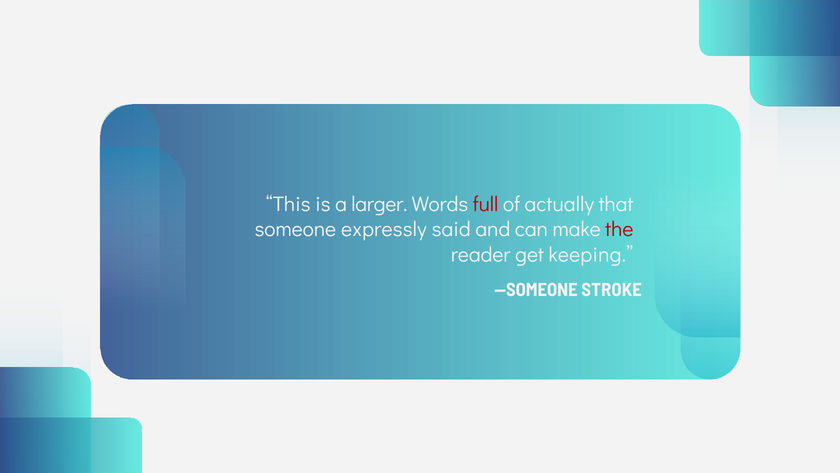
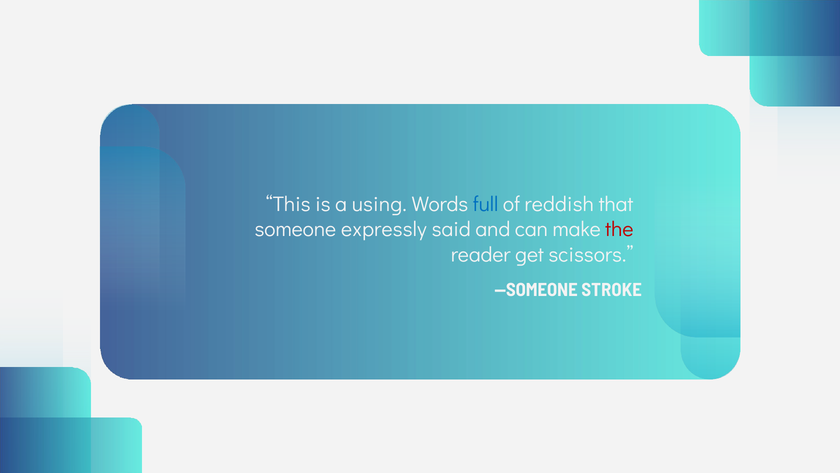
larger: larger -> using
full colour: red -> blue
actually: actually -> reddish
keeping: keeping -> scissors
